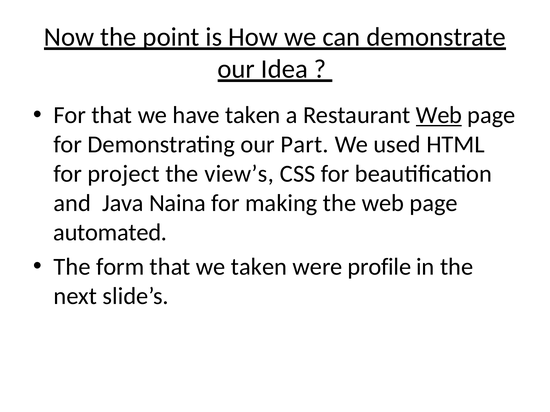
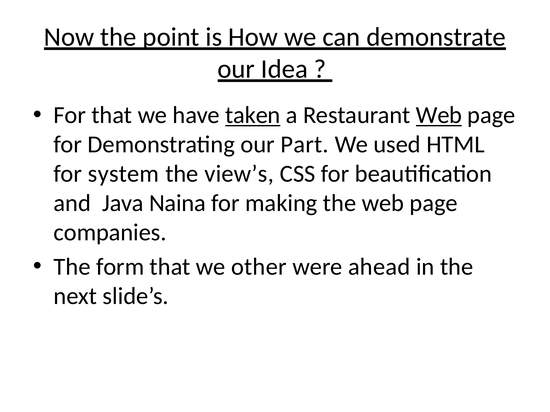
taken at (253, 115) underline: none -> present
project: project -> system
automated: automated -> companies
we taken: taken -> other
profile: profile -> ahead
